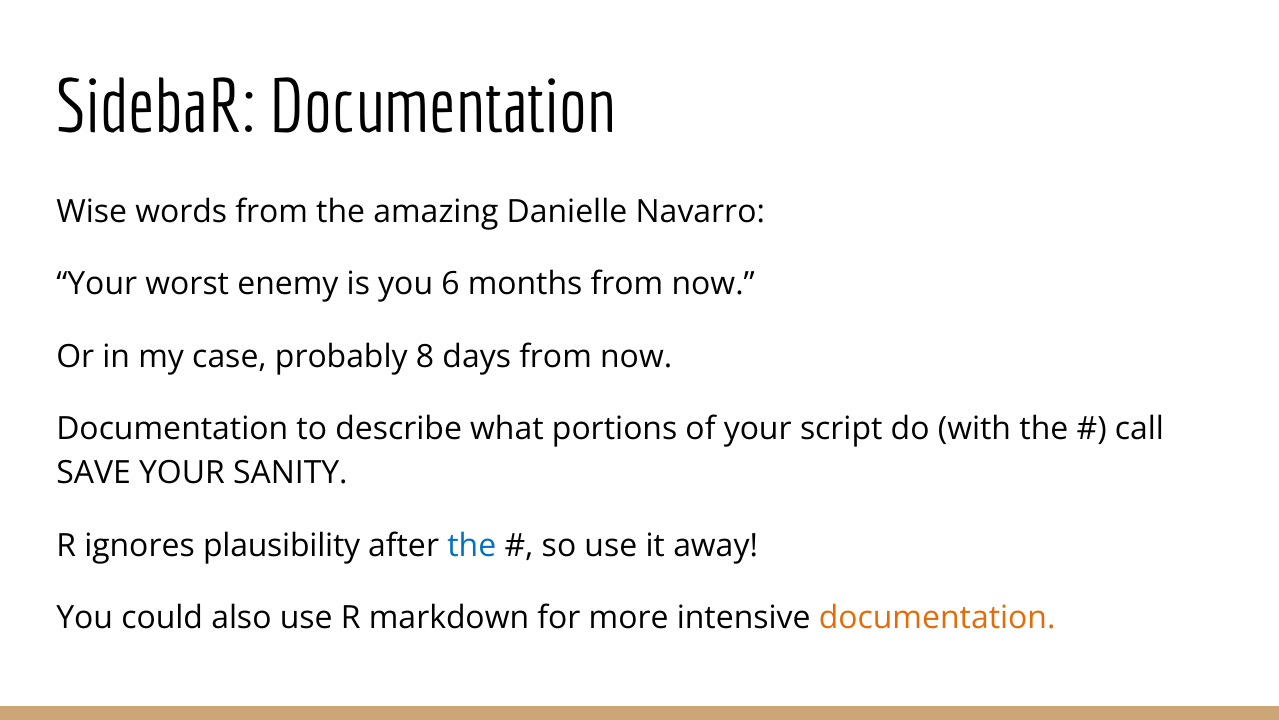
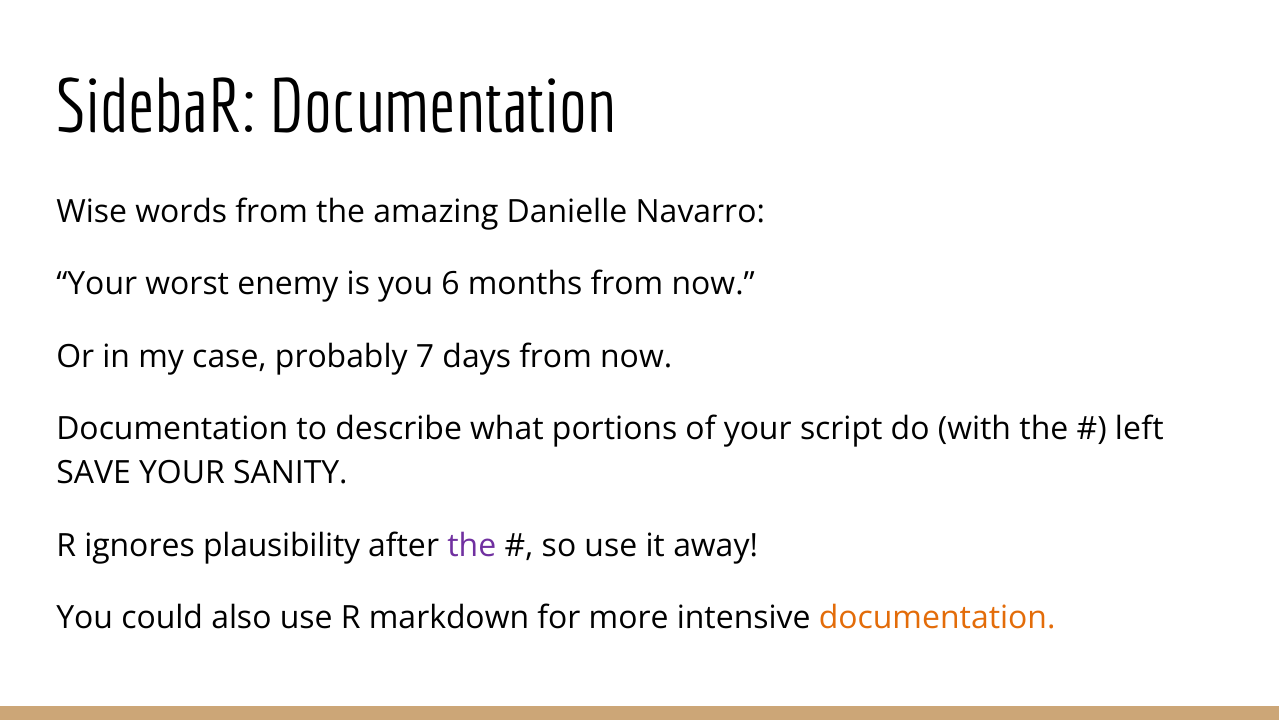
8: 8 -> 7
call: call -> left
the at (472, 545) colour: blue -> purple
